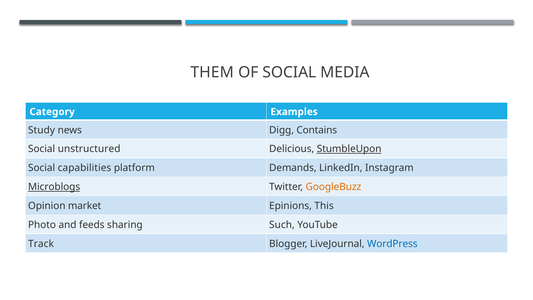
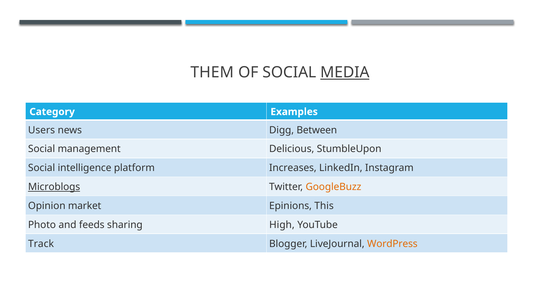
MEDIA underline: none -> present
Study: Study -> Users
Contains: Contains -> Between
unstructured: unstructured -> management
StumbleUpon underline: present -> none
capabilities: capabilities -> intelligence
Demands: Demands -> Increases
Such: Such -> High
WordPress colour: blue -> orange
